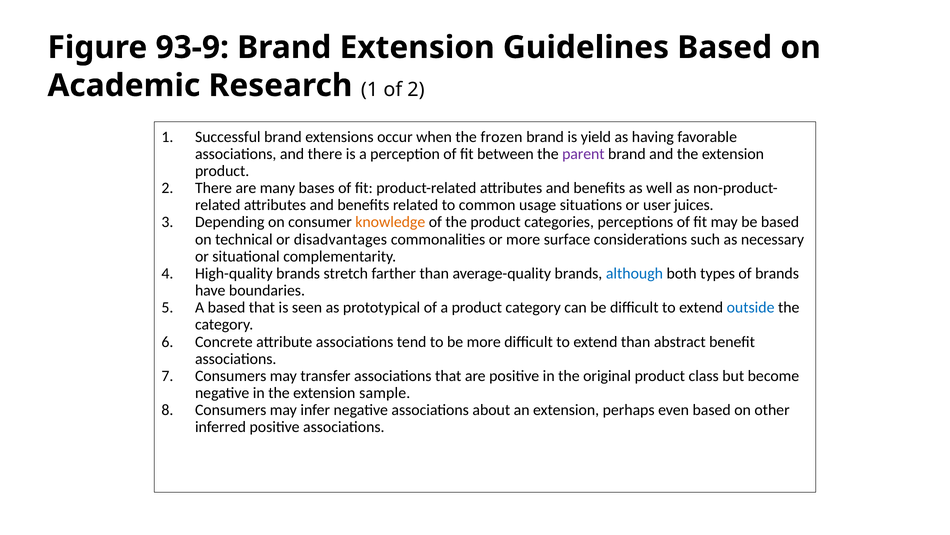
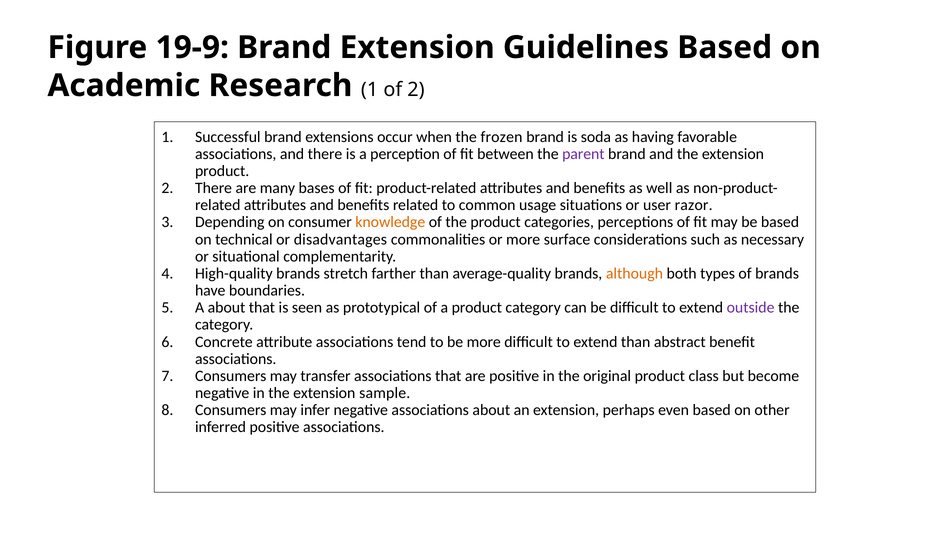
93-9: 93-9 -> 19-9
yield: yield -> soda
juices: juices -> razor
although colour: blue -> orange
A based: based -> about
outside colour: blue -> purple
